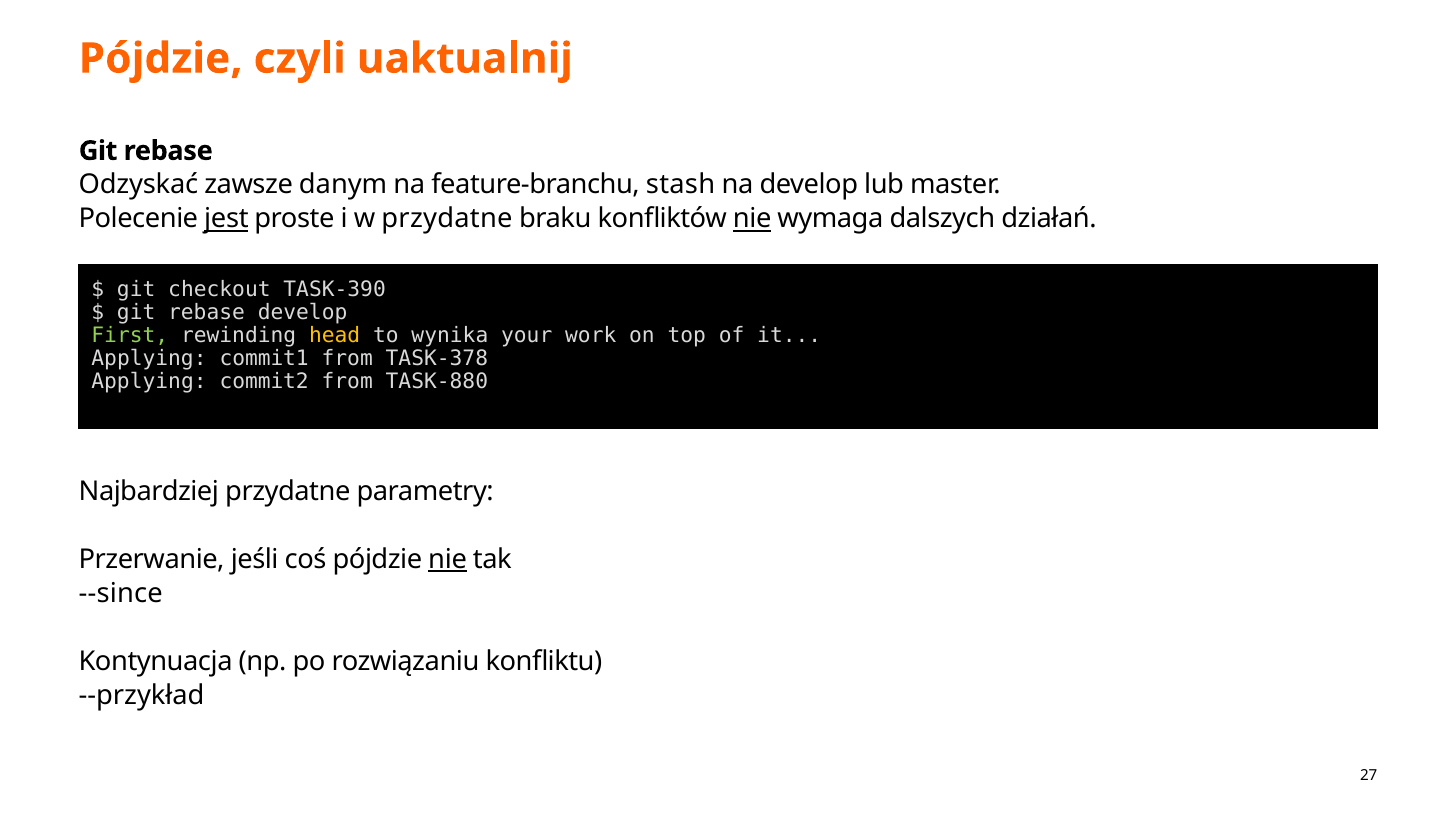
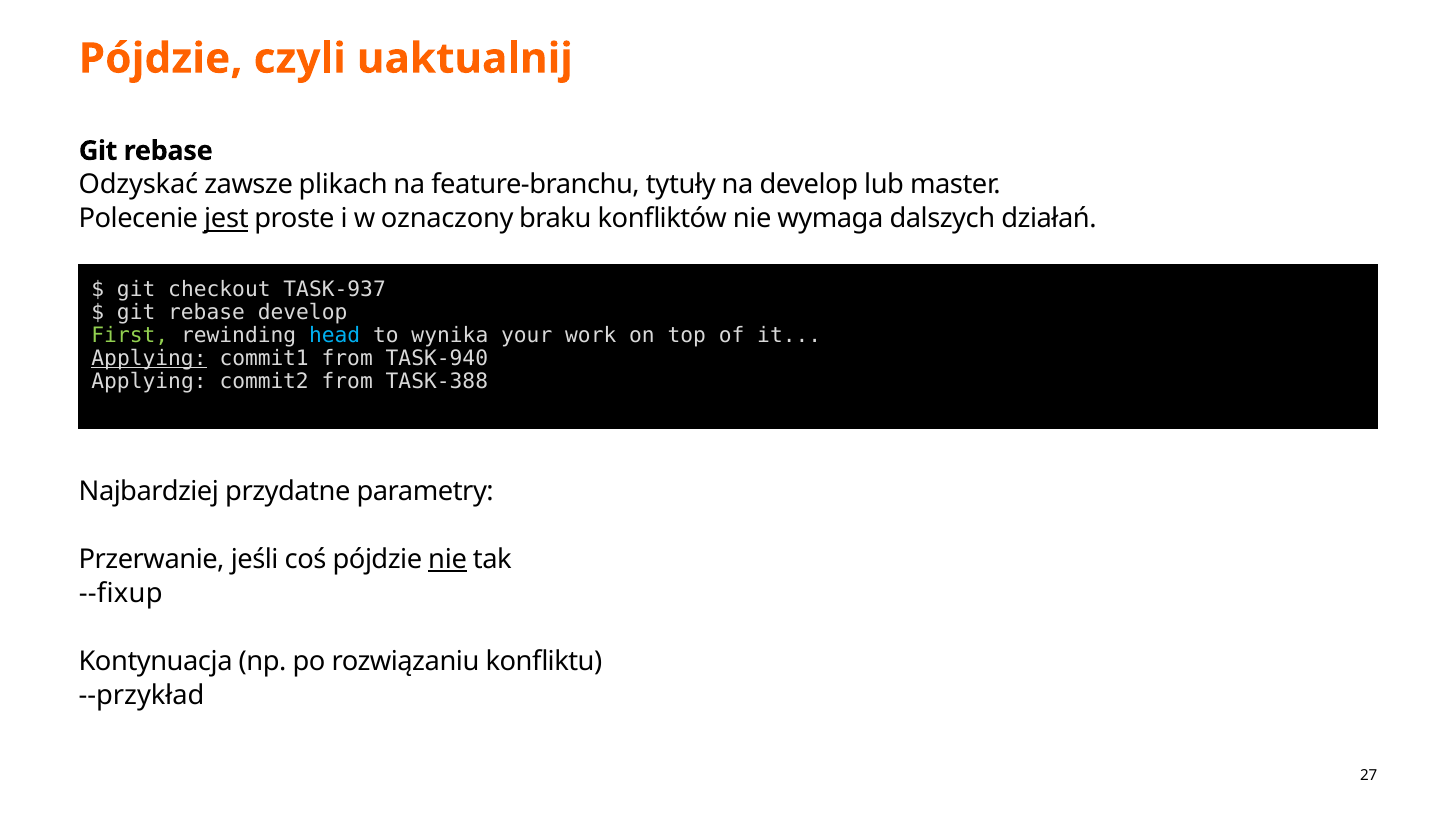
danym: danym -> plikach
stash: stash -> tytuły
w przydatne: przydatne -> oznaczony
nie at (752, 219) underline: present -> none
TASK-390: TASK-390 -> TASK-937
head colour: yellow -> light blue
Applying at (149, 358) underline: none -> present
TASK-378: TASK-378 -> TASK-940
TASK-880: TASK-880 -> TASK-388
--since: --since -> --fixup
